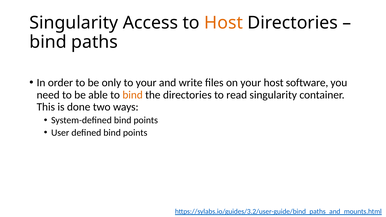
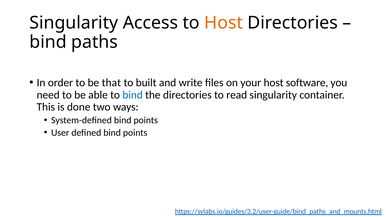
only: only -> that
to your: your -> built
bind at (133, 95) colour: orange -> blue
